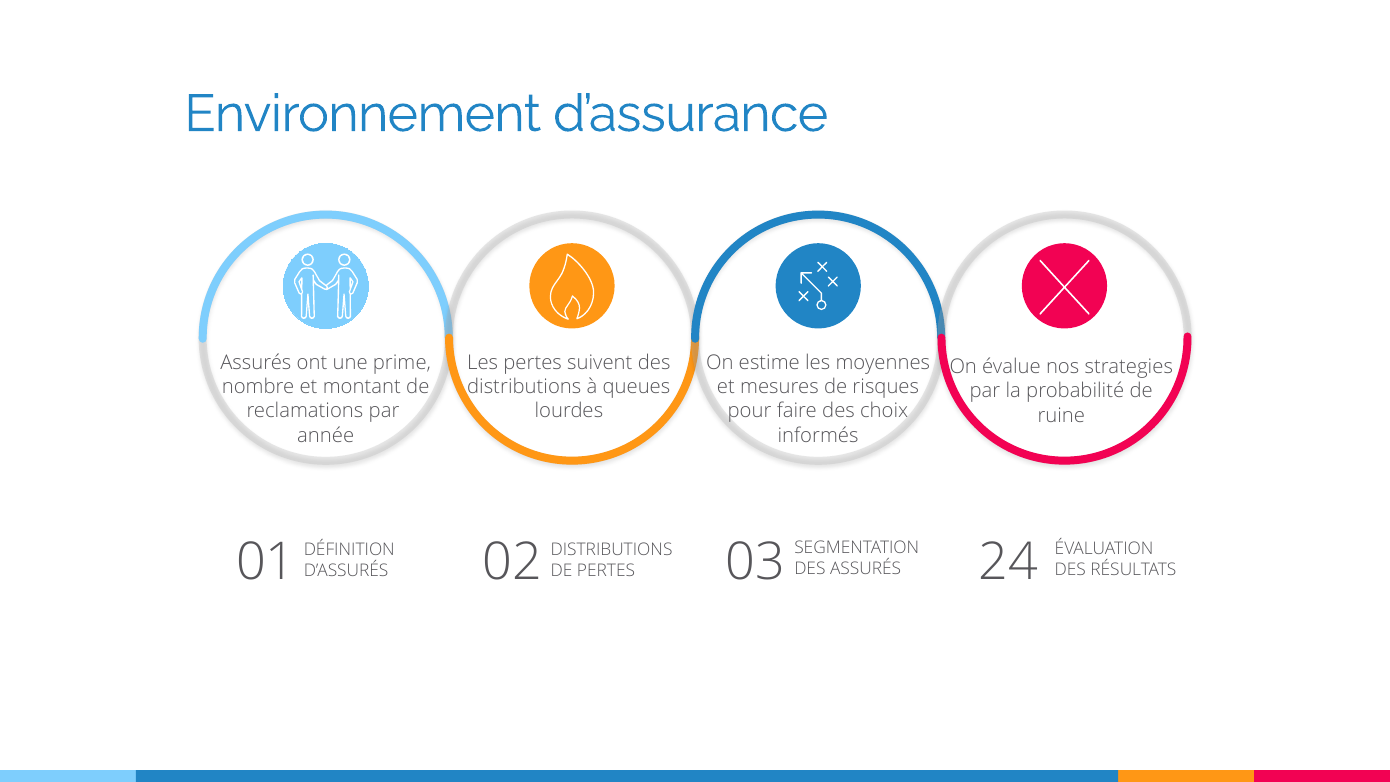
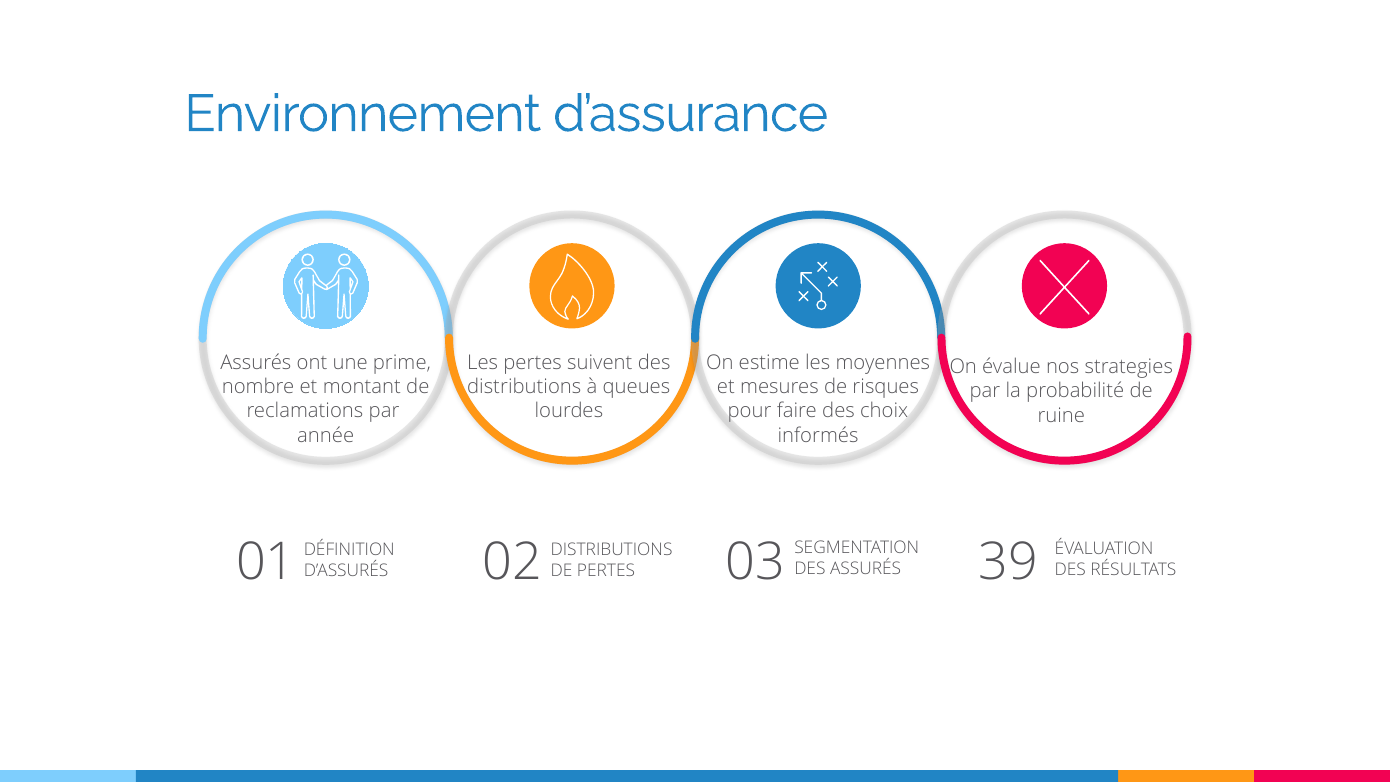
24: 24 -> 39
